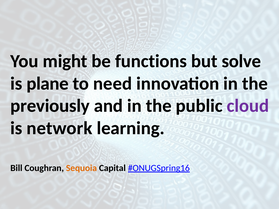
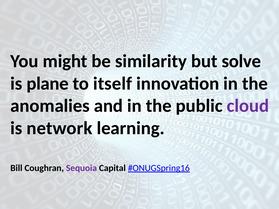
functions: functions -> similarity
need: need -> itself
previously: previously -> anomalies
Sequoia colour: orange -> purple
